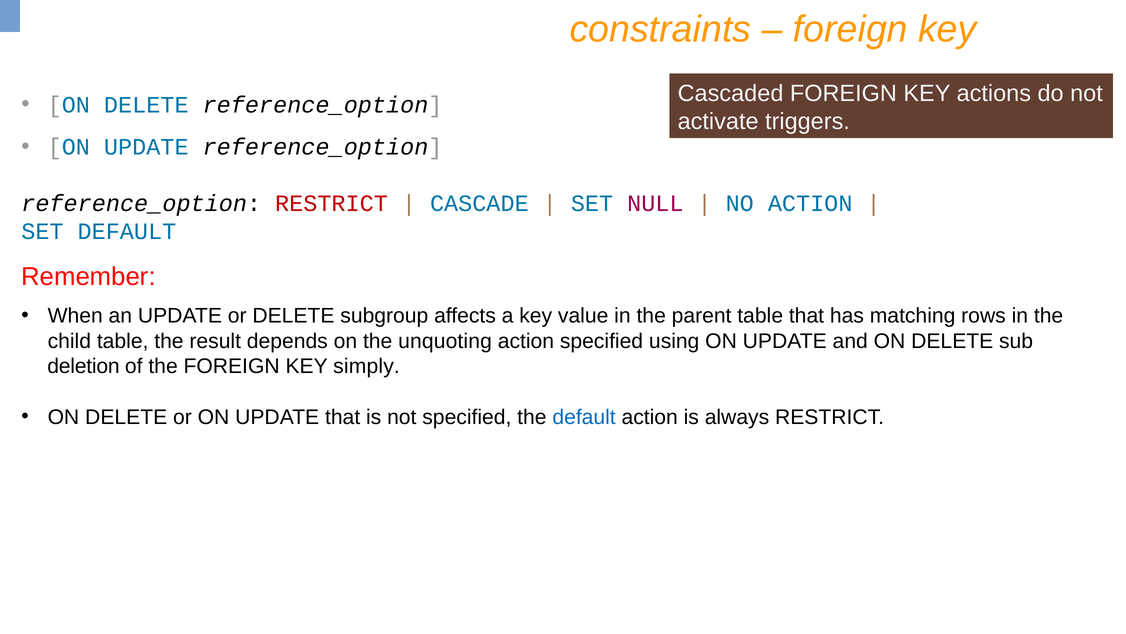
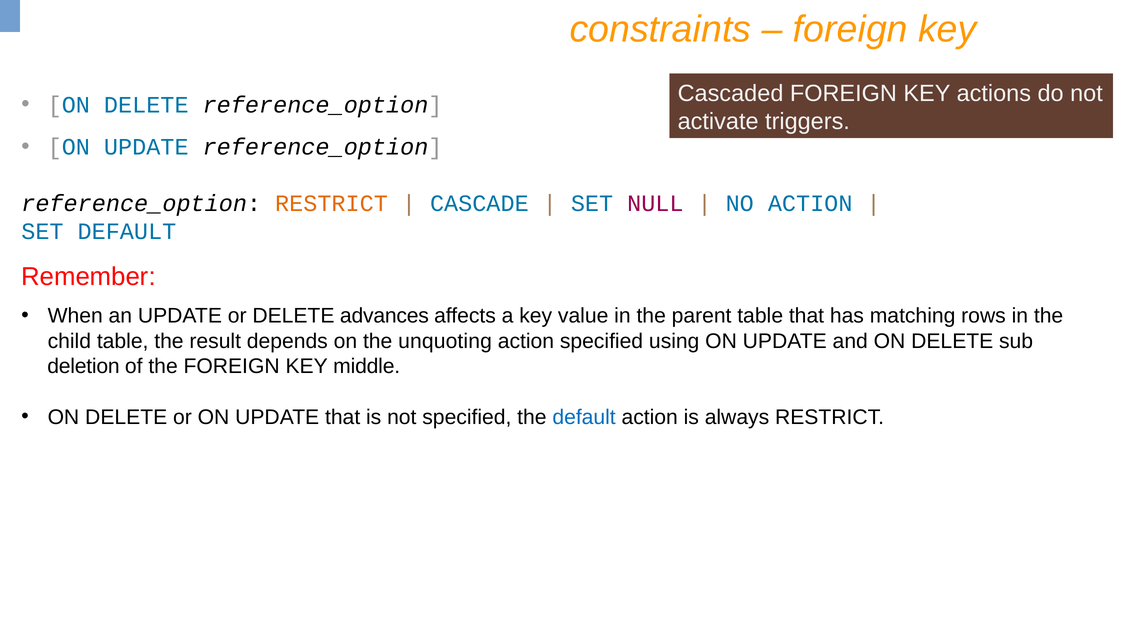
RESTRICT at (331, 203) colour: red -> orange
subgroup: subgroup -> advances
simply: simply -> middle
